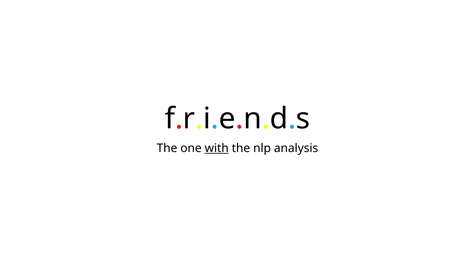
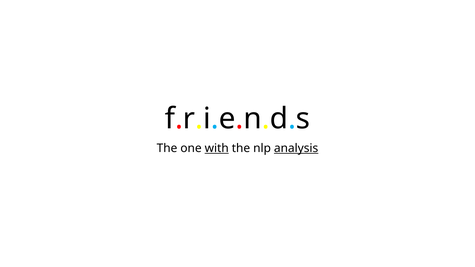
analysis underline: none -> present
